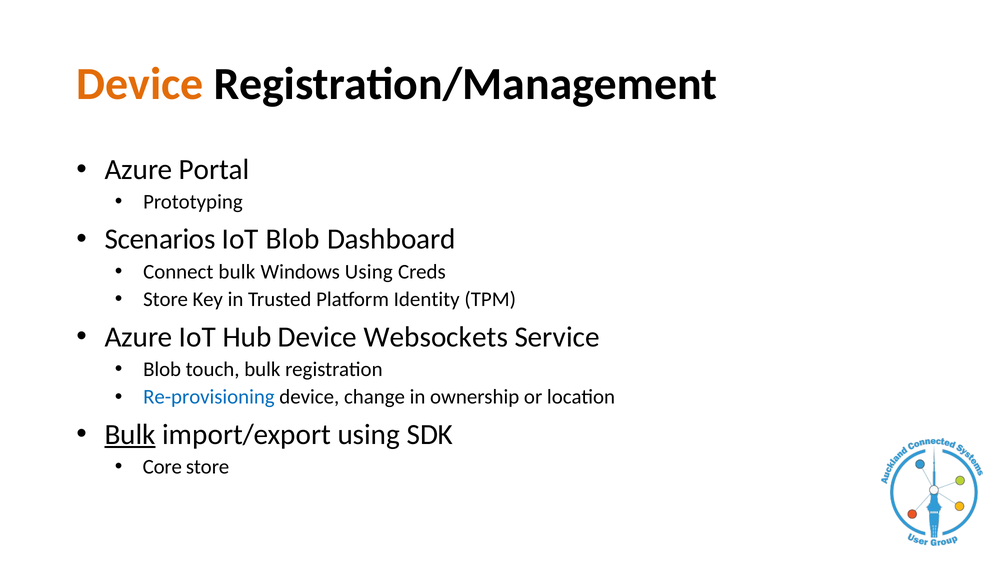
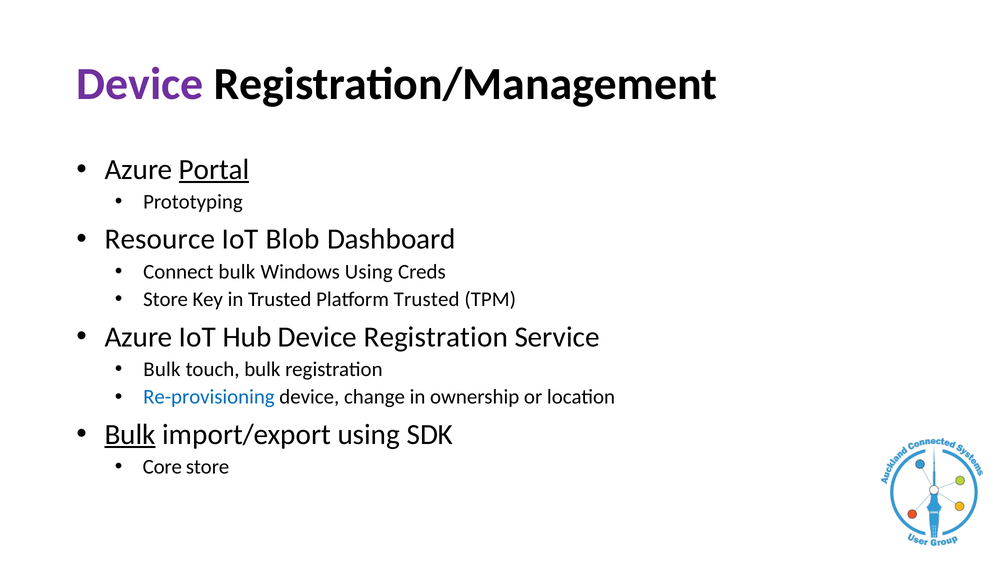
Device at (140, 84) colour: orange -> purple
Portal underline: none -> present
Scenarios: Scenarios -> Resource
Platform Identity: Identity -> Trusted
Device Websockets: Websockets -> Registration
Blob at (162, 369): Blob -> Bulk
